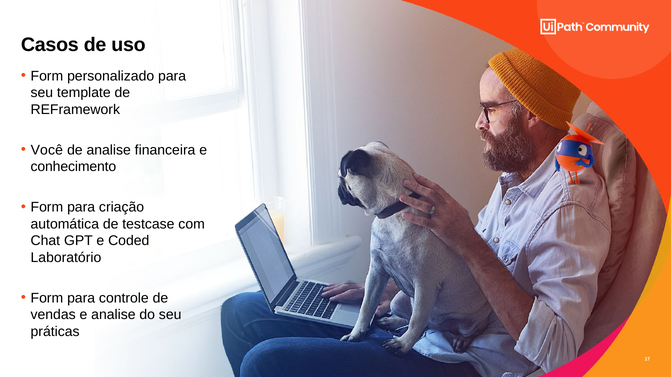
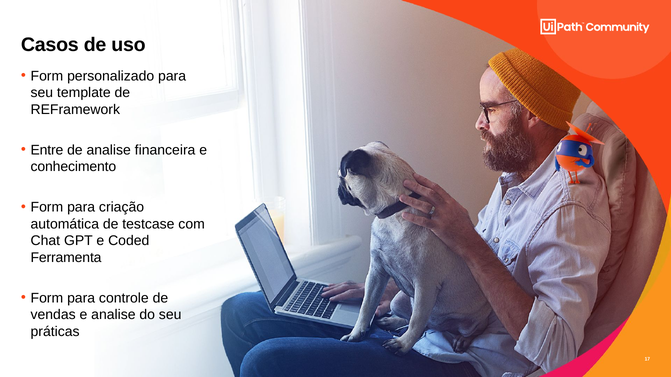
Você: Você -> Entre
Laboratório: Laboratório -> Ferramenta
